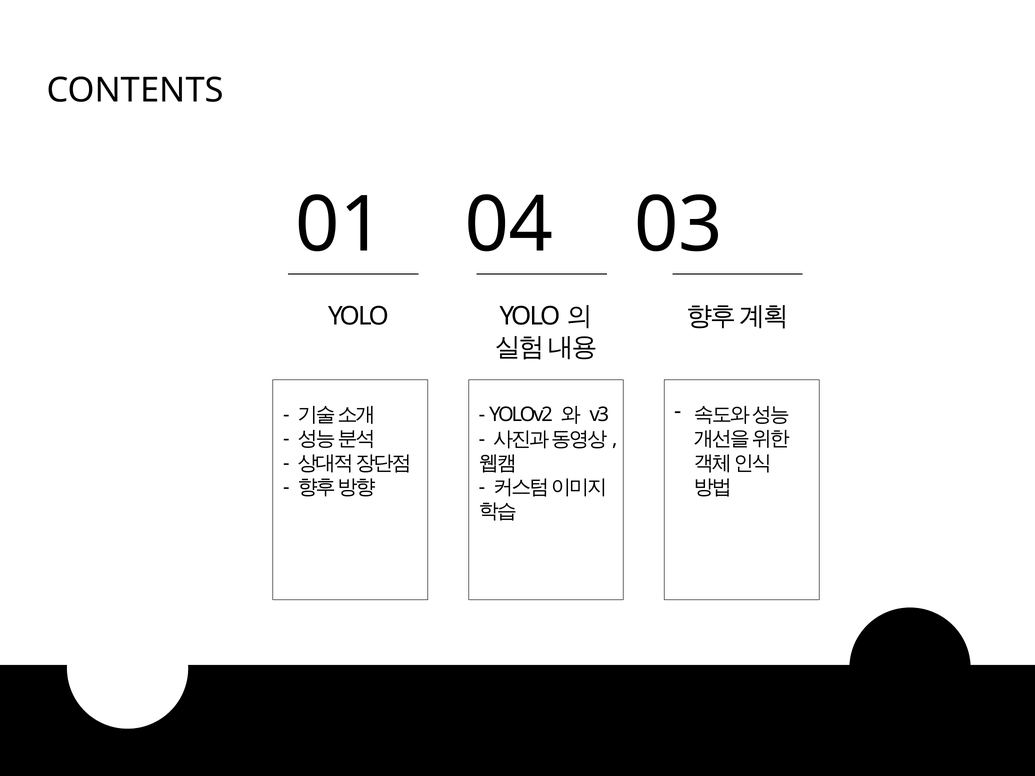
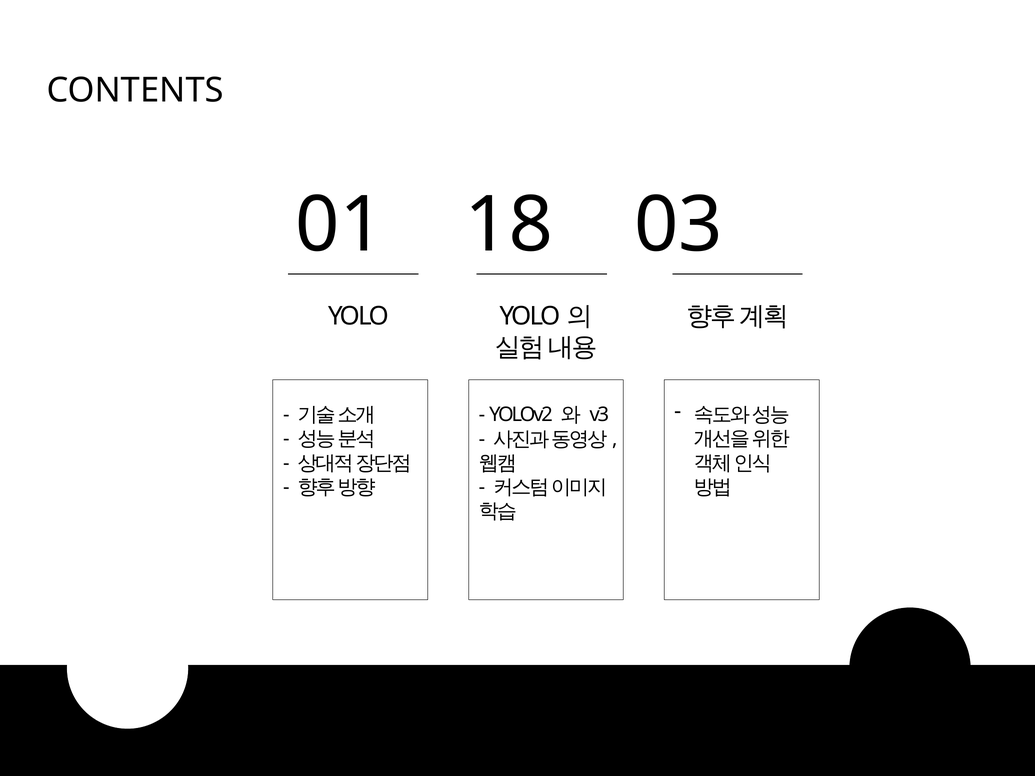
04: 04 -> 18
